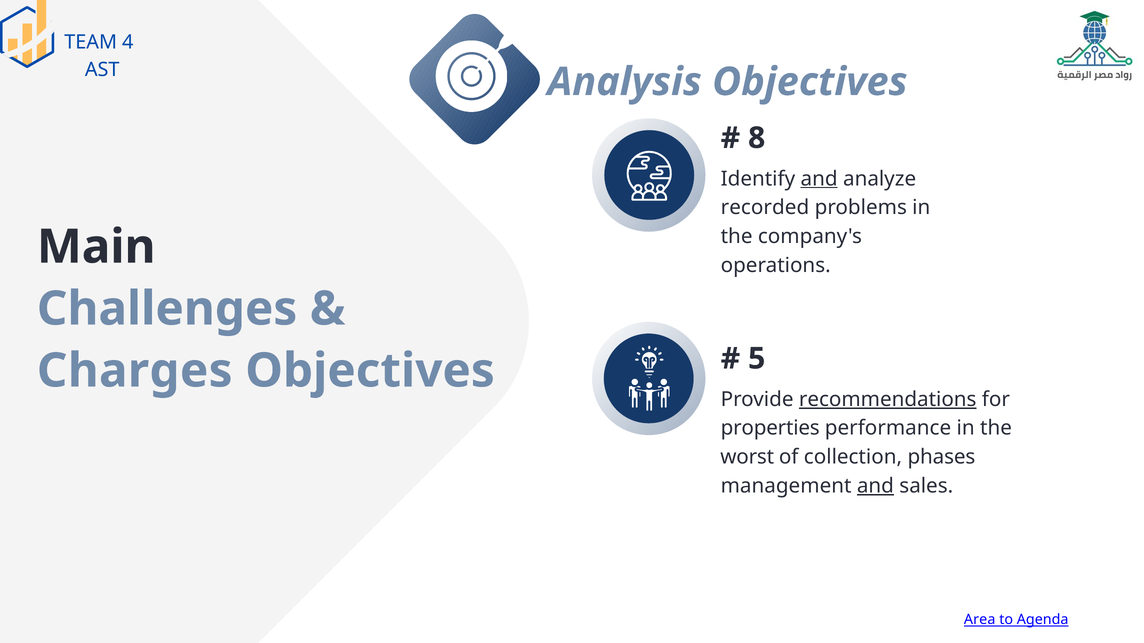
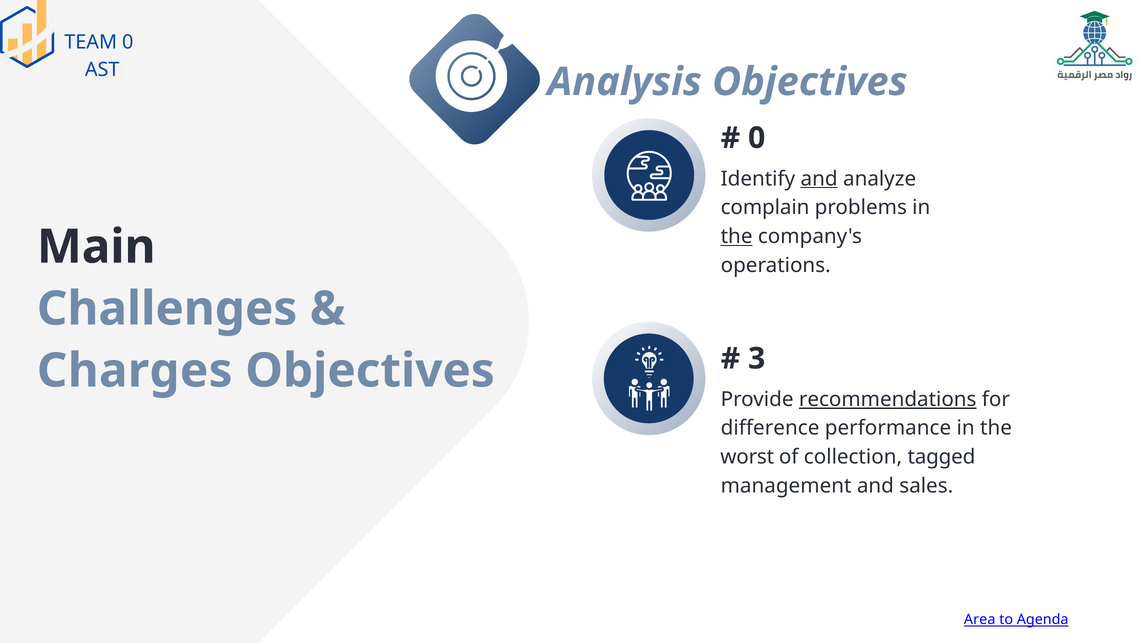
TEAM 4: 4 -> 0
8 at (757, 138): 8 -> 0
recorded: recorded -> complain
the at (737, 237) underline: none -> present
5: 5 -> 3
properties: properties -> difference
phases: phases -> tagged
and at (875, 486) underline: present -> none
